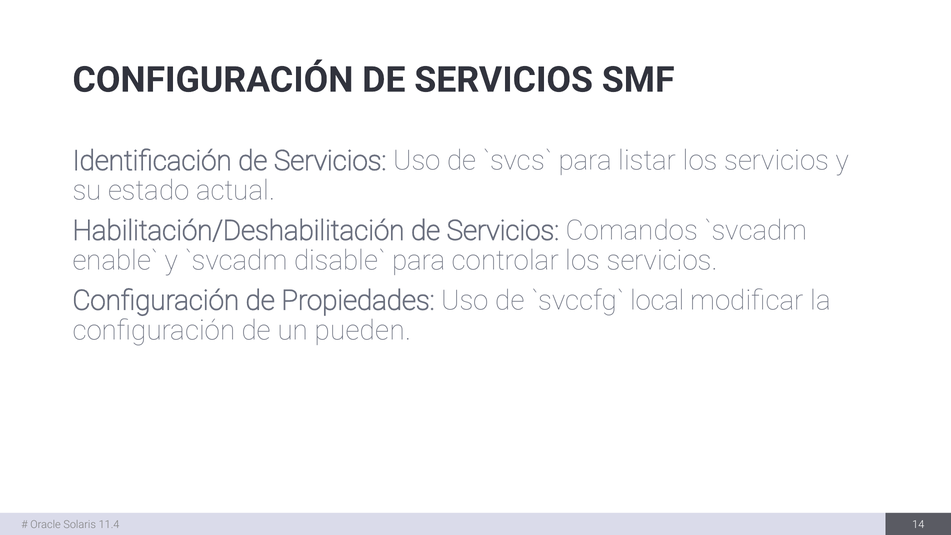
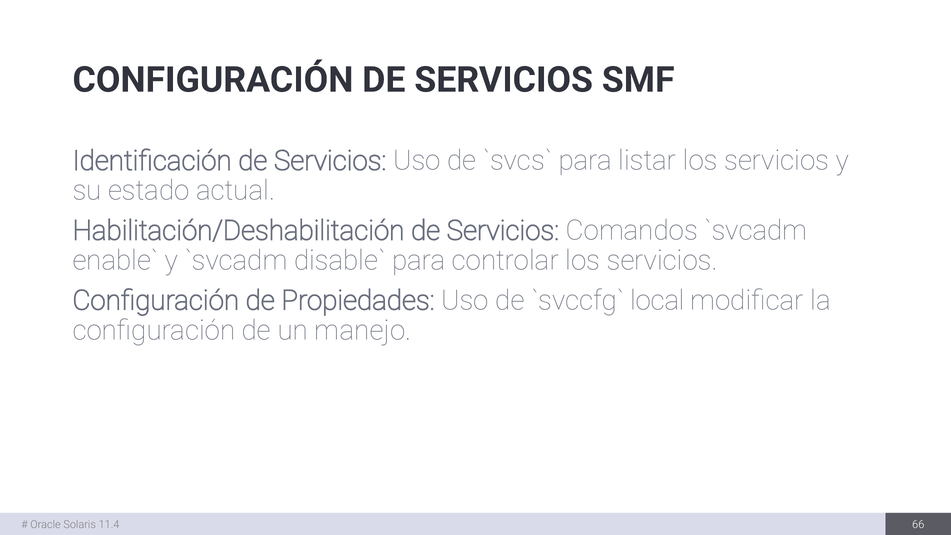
pueden: pueden -> manejo
14: 14 -> 66
